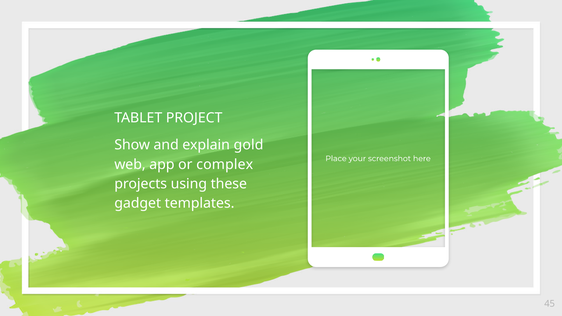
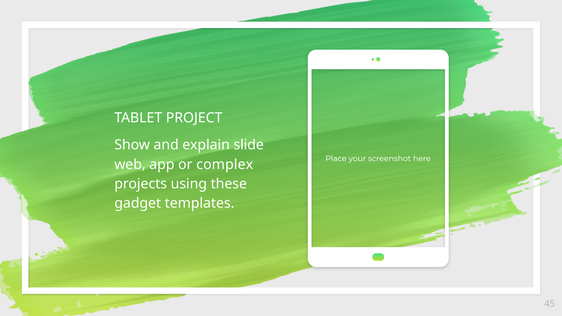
gold: gold -> slide
